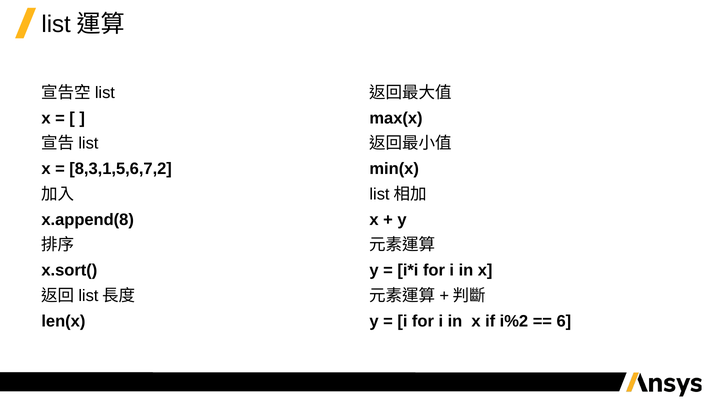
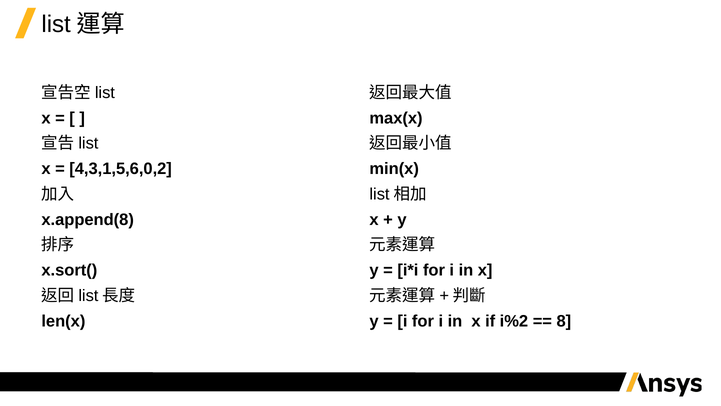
8,3,1,5,6,7,2: 8,3,1,5,6,7,2 -> 4,3,1,5,6,0,2
6: 6 -> 8
